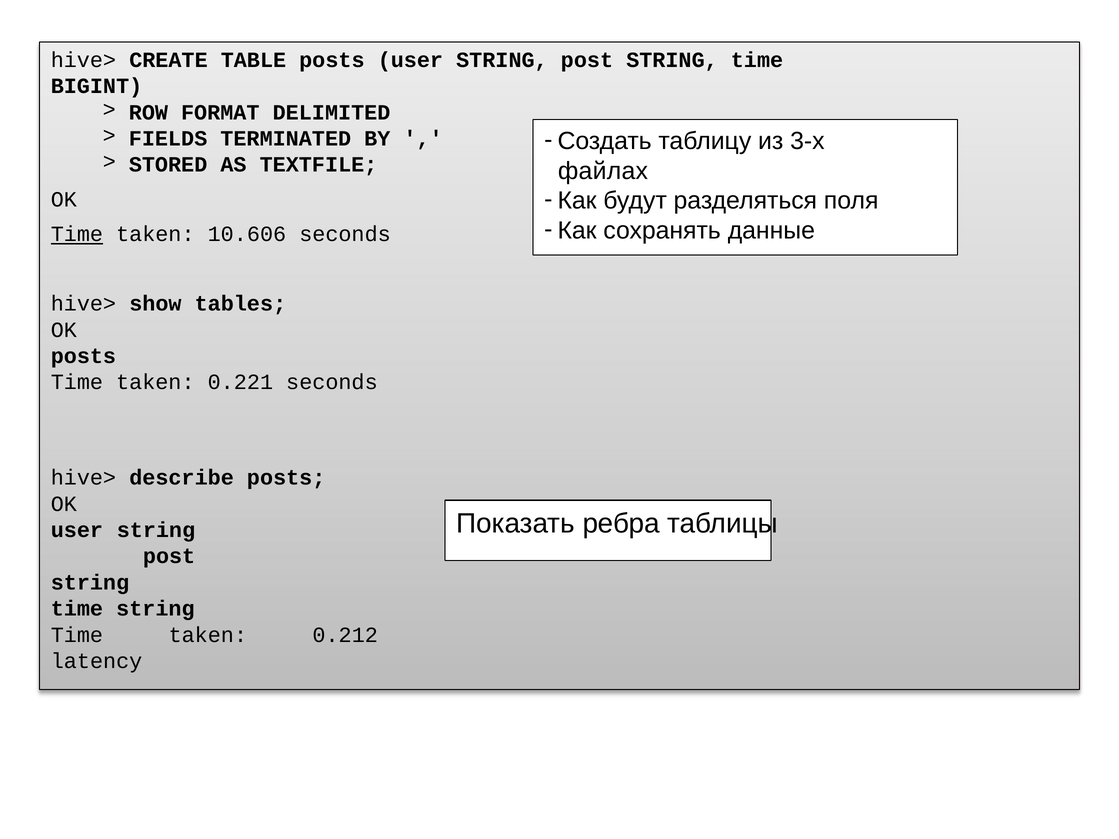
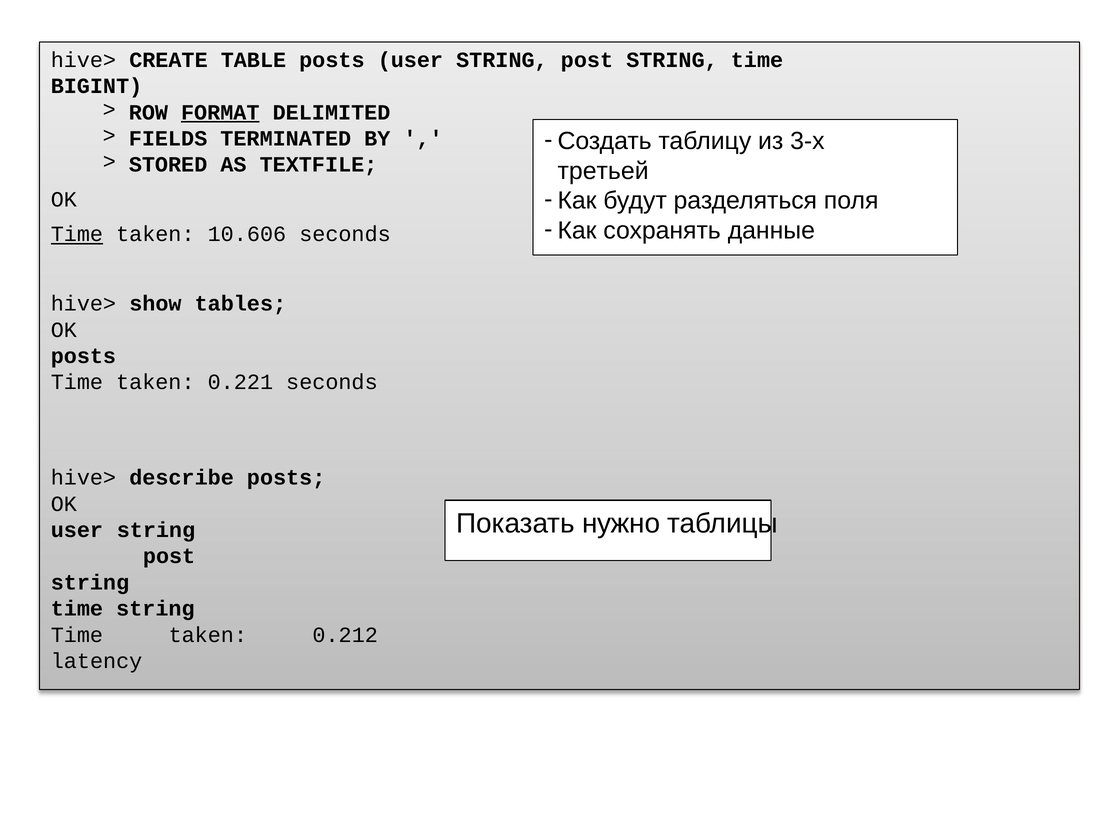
FORMAT underline: none -> present
файлах: файлах -> третьей
ребра: ребра -> нужно
